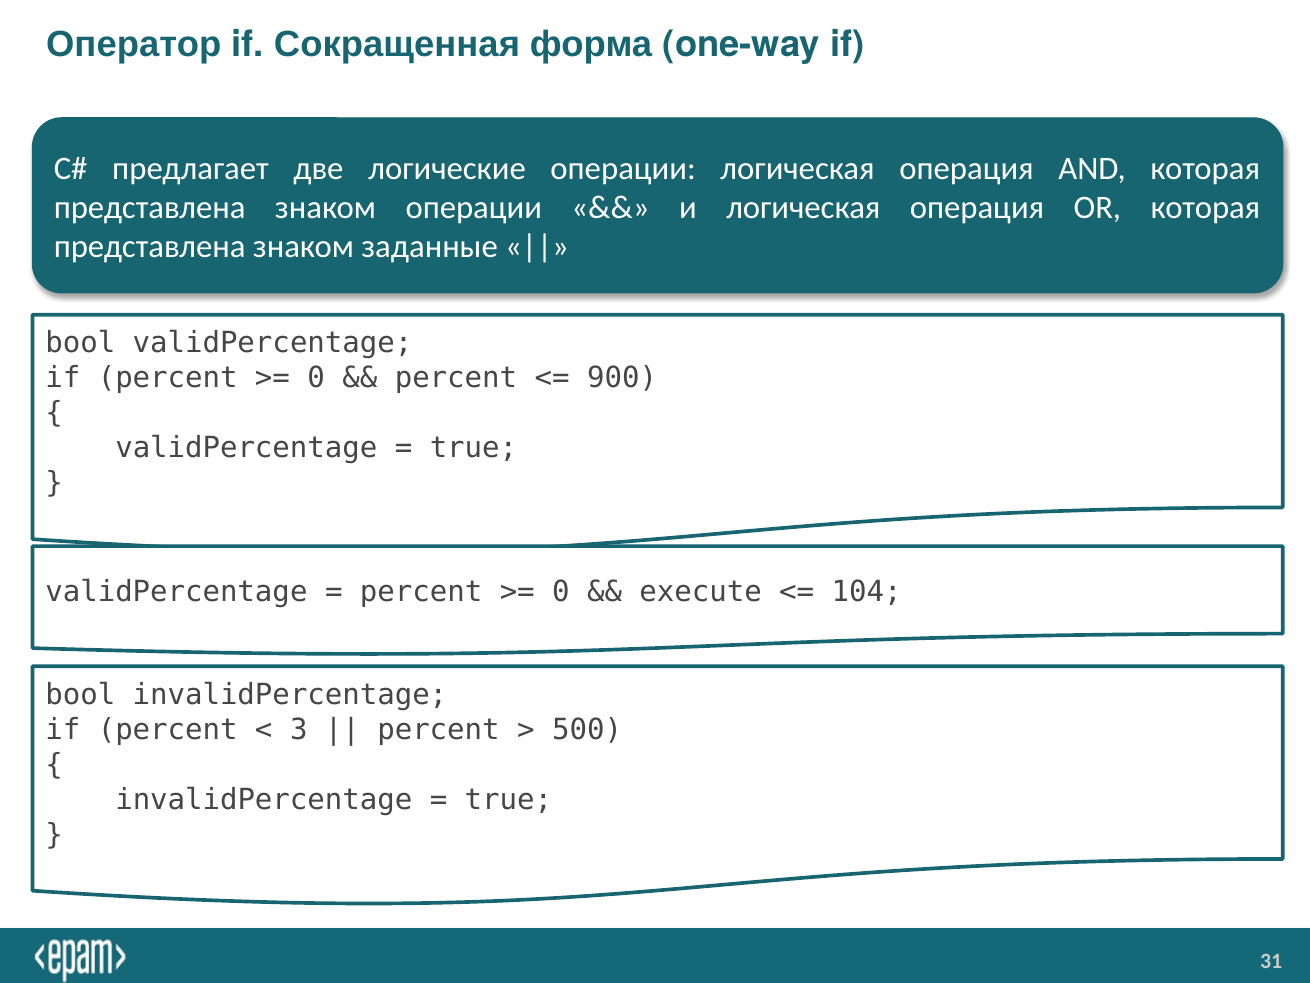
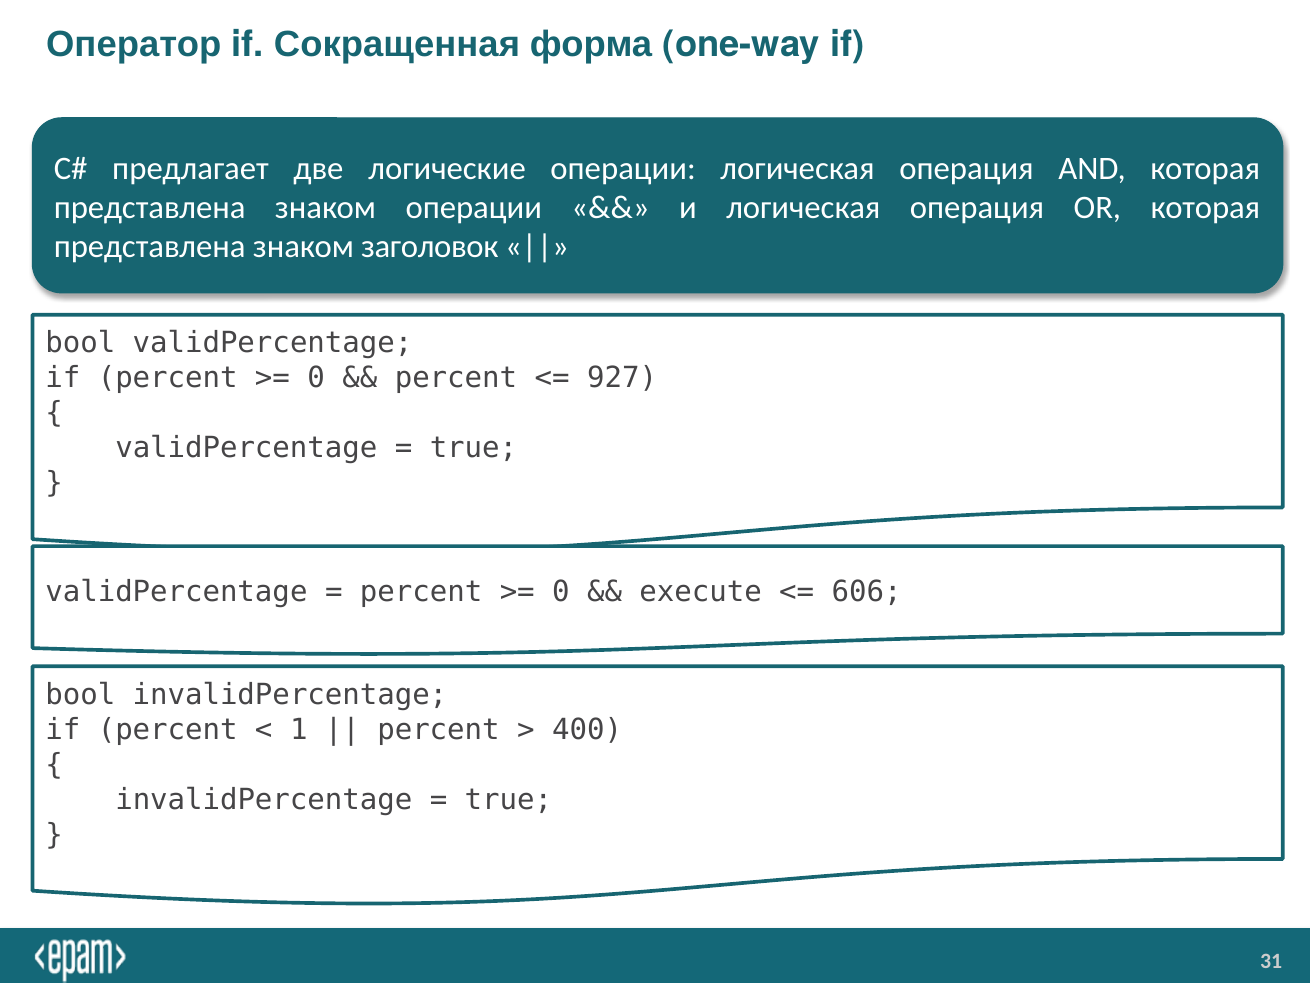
заданные: заданные -> заголовок
900: 900 -> 927
104: 104 -> 606
3: 3 -> 1
500: 500 -> 400
